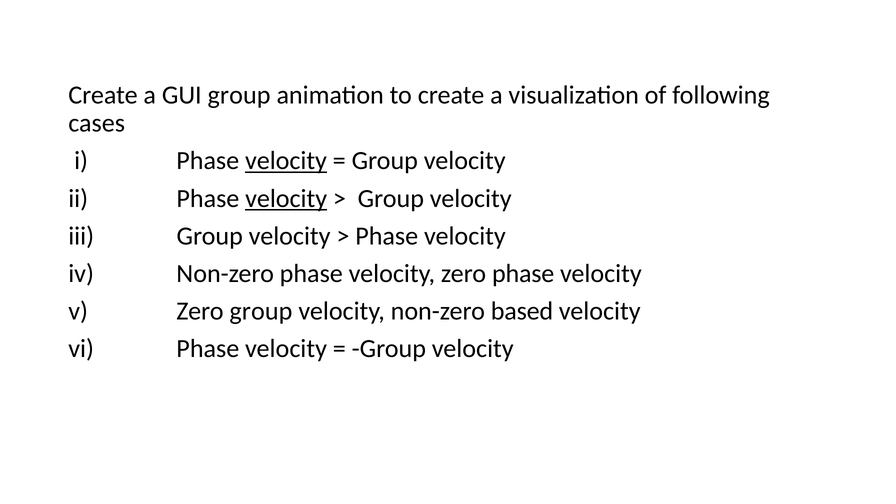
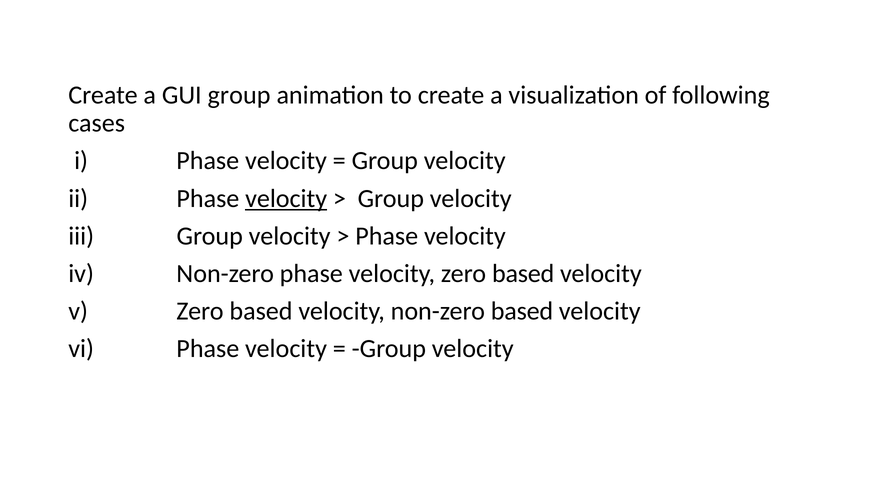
velocity at (286, 161) underline: present -> none
velocity zero phase: phase -> based
v Zero group: group -> based
